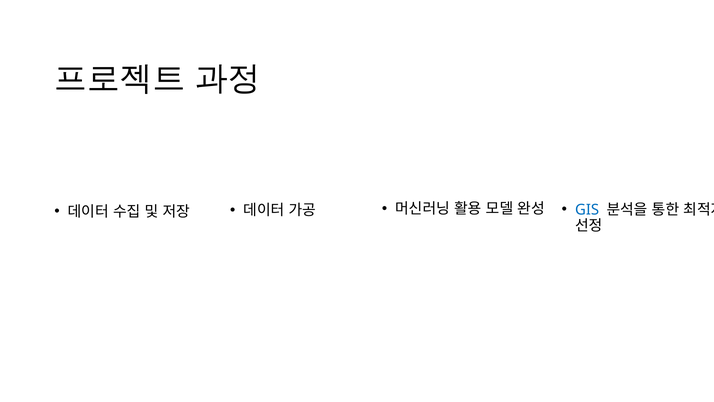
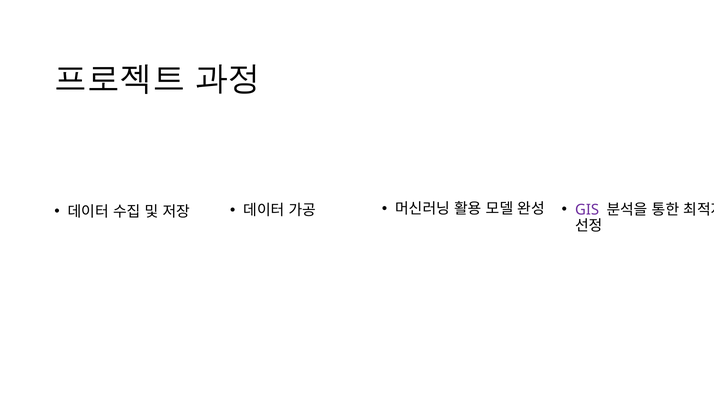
GIS colour: blue -> purple
